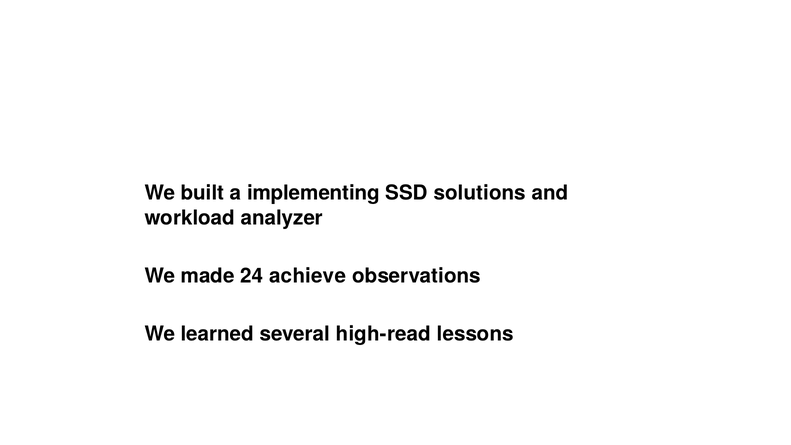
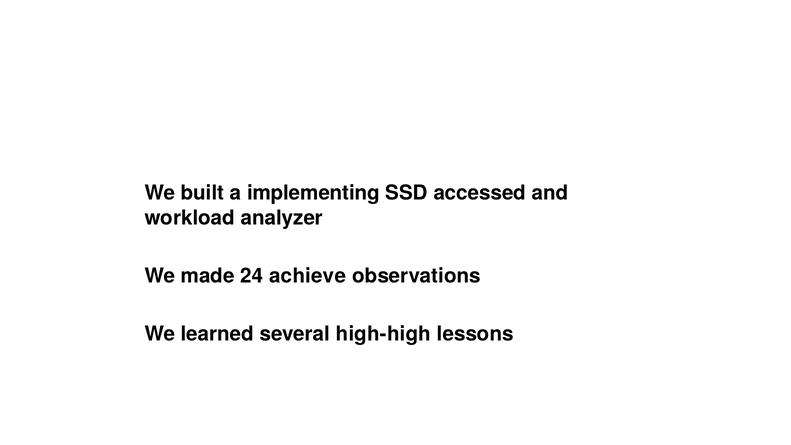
solutions: solutions -> accessed
high-read: high-read -> high-high
